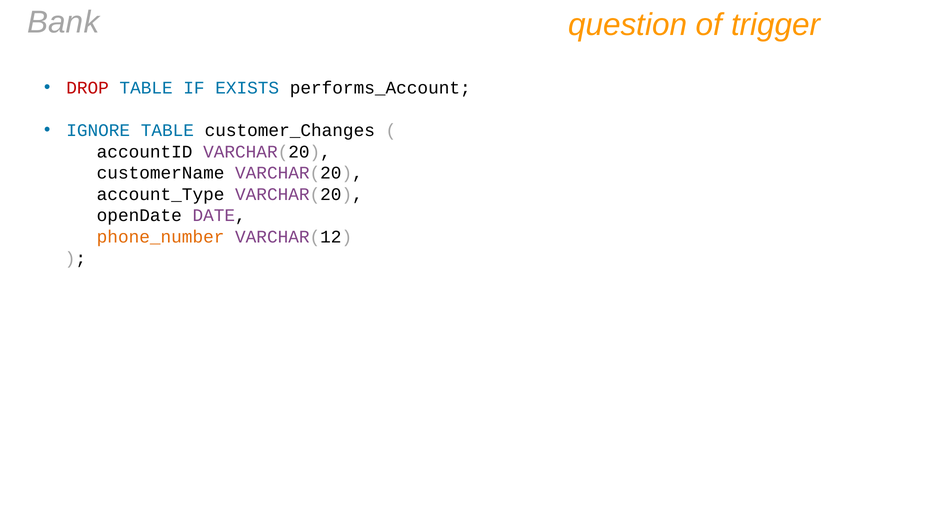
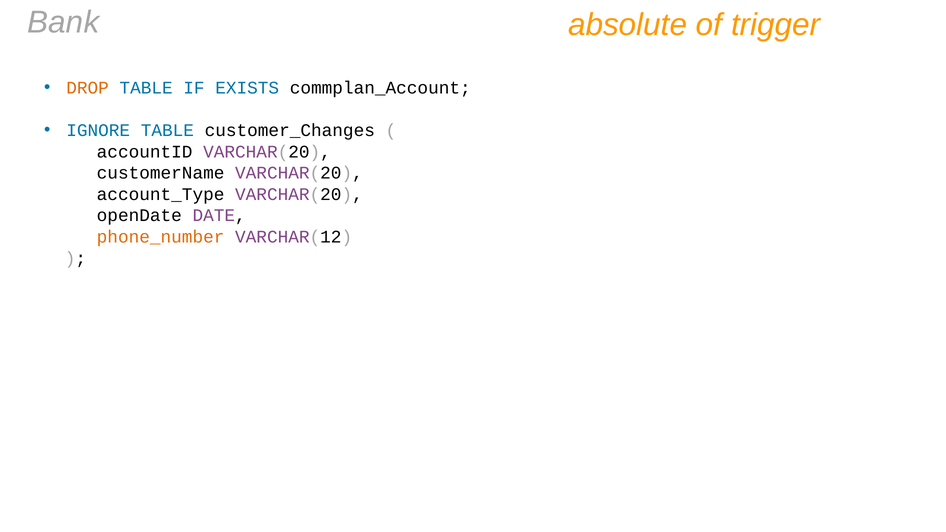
question: question -> absolute
DROP colour: red -> orange
performs_Account: performs_Account -> commplan_Account
